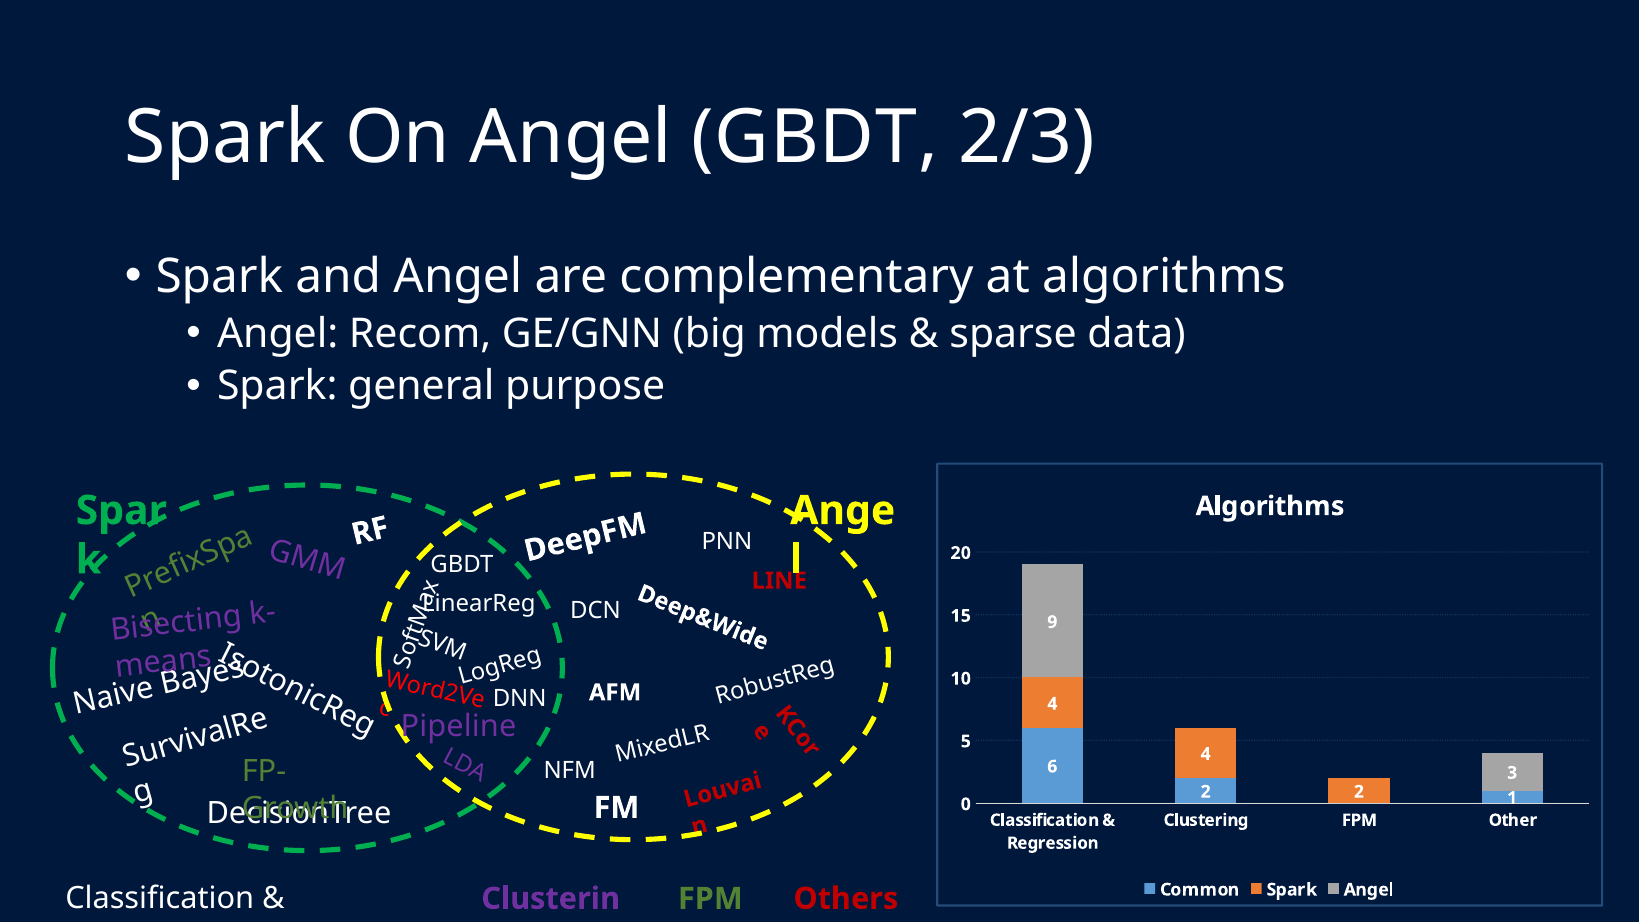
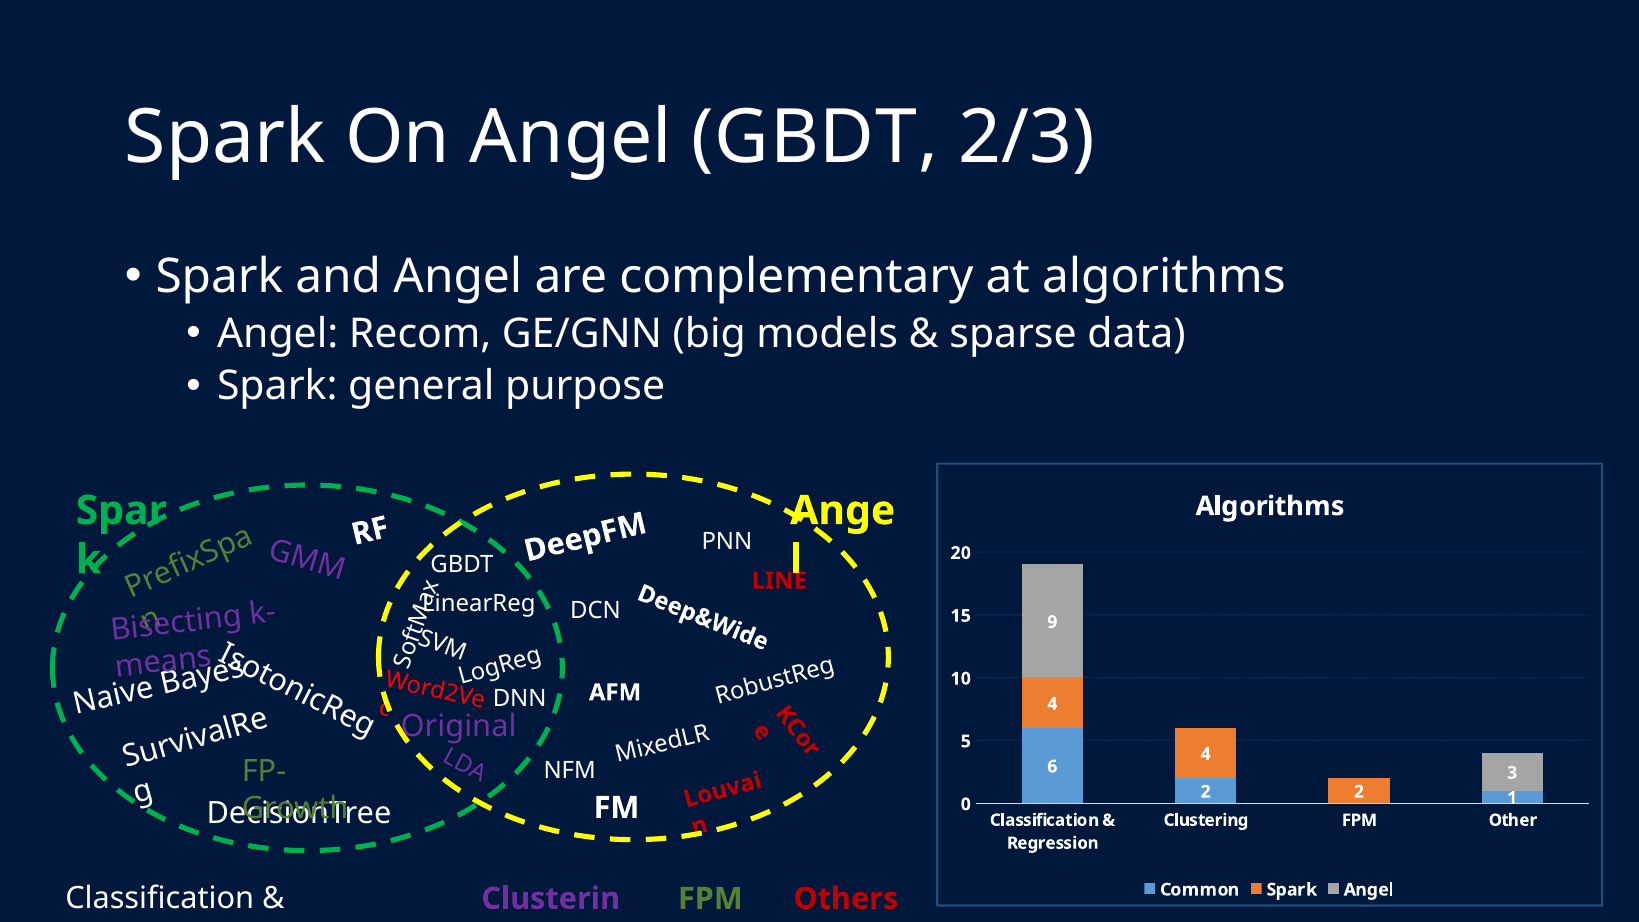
Pipeline: Pipeline -> Original
